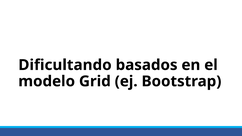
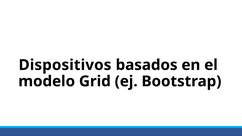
Dificultando: Dificultando -> Dispositivos
